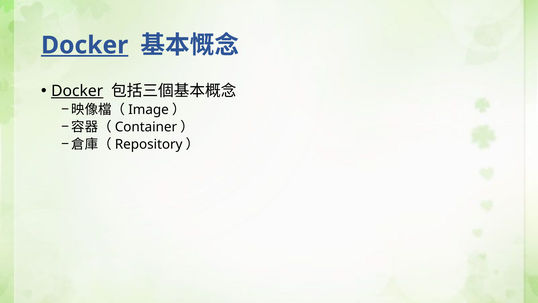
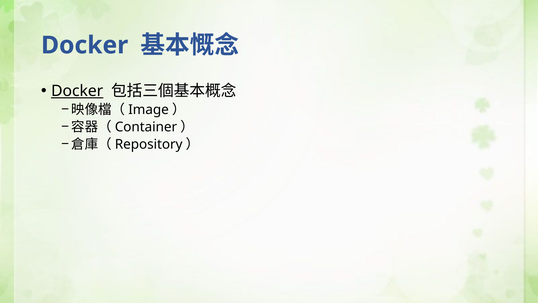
Docker at (85, 45) underline: present -> none
